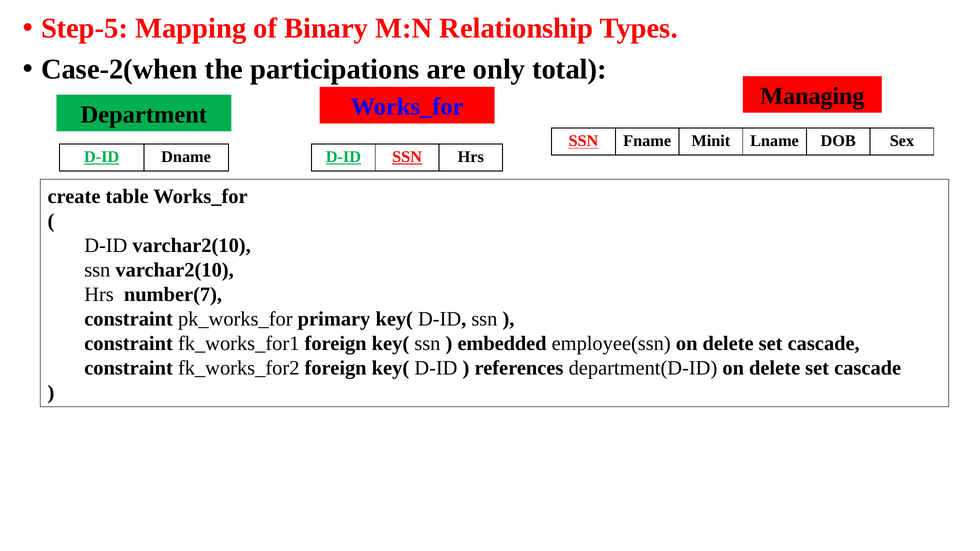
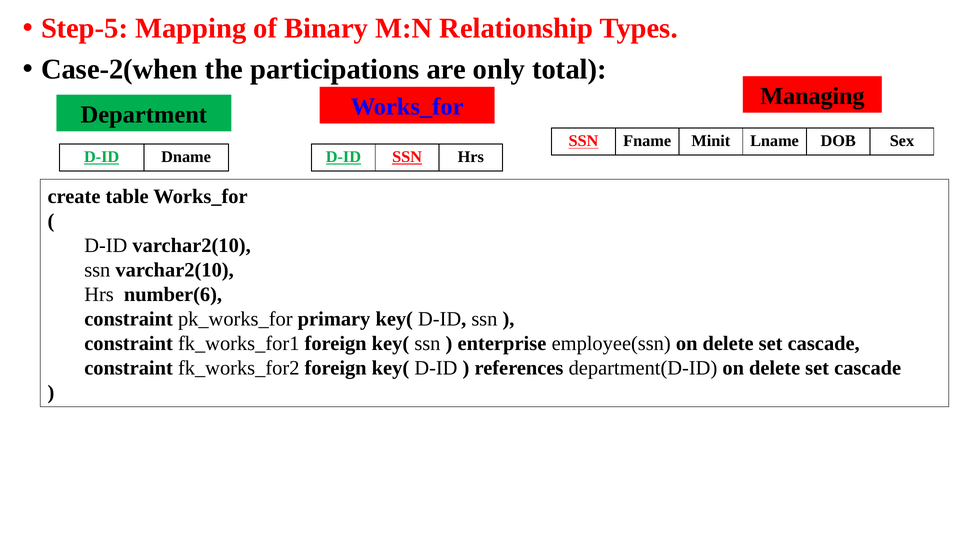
number(7: number(7 -> number(6
embedded: embedded -> enterprise
